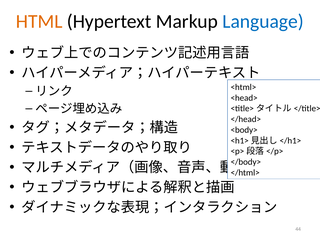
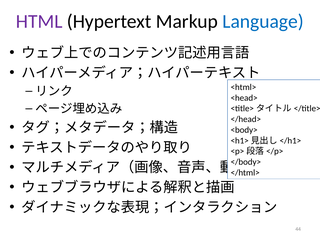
HTML colour: orange -> purple
